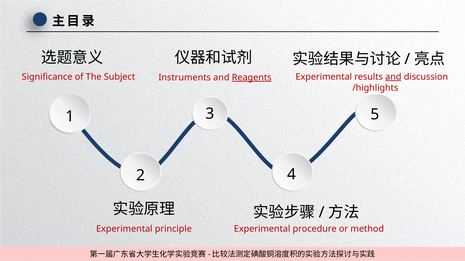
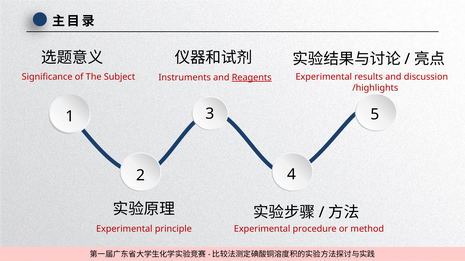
and at (393, 77) underline: present -> none
